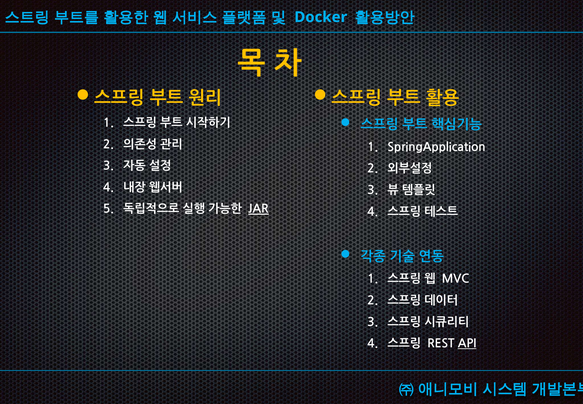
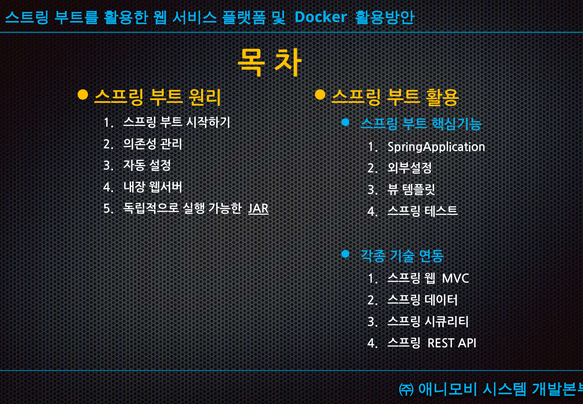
API underline: present -> none
